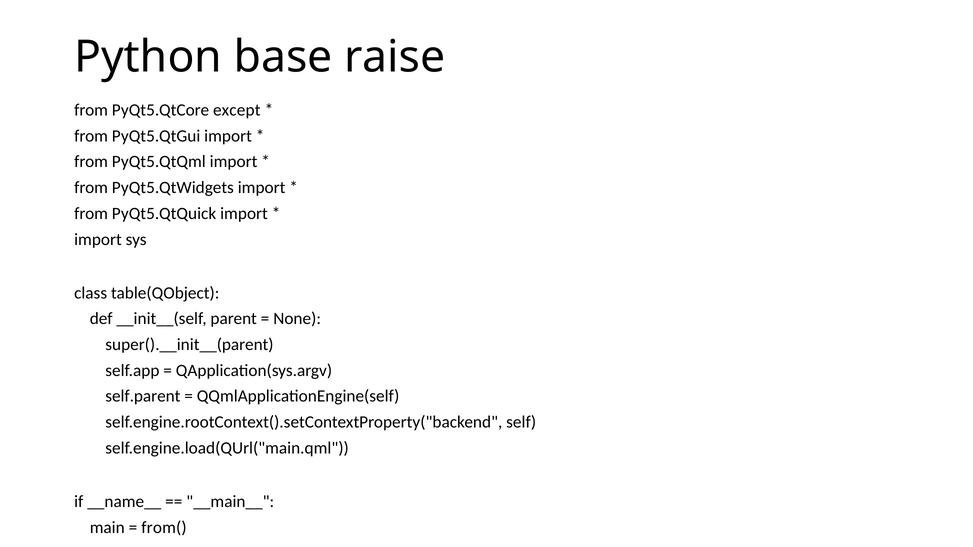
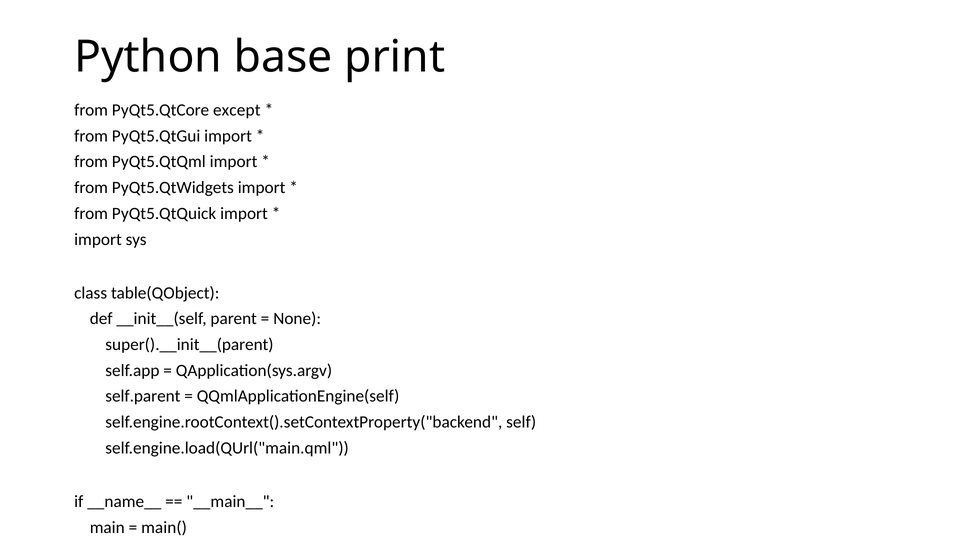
raise: raise -> print
from(: from( -> main(
